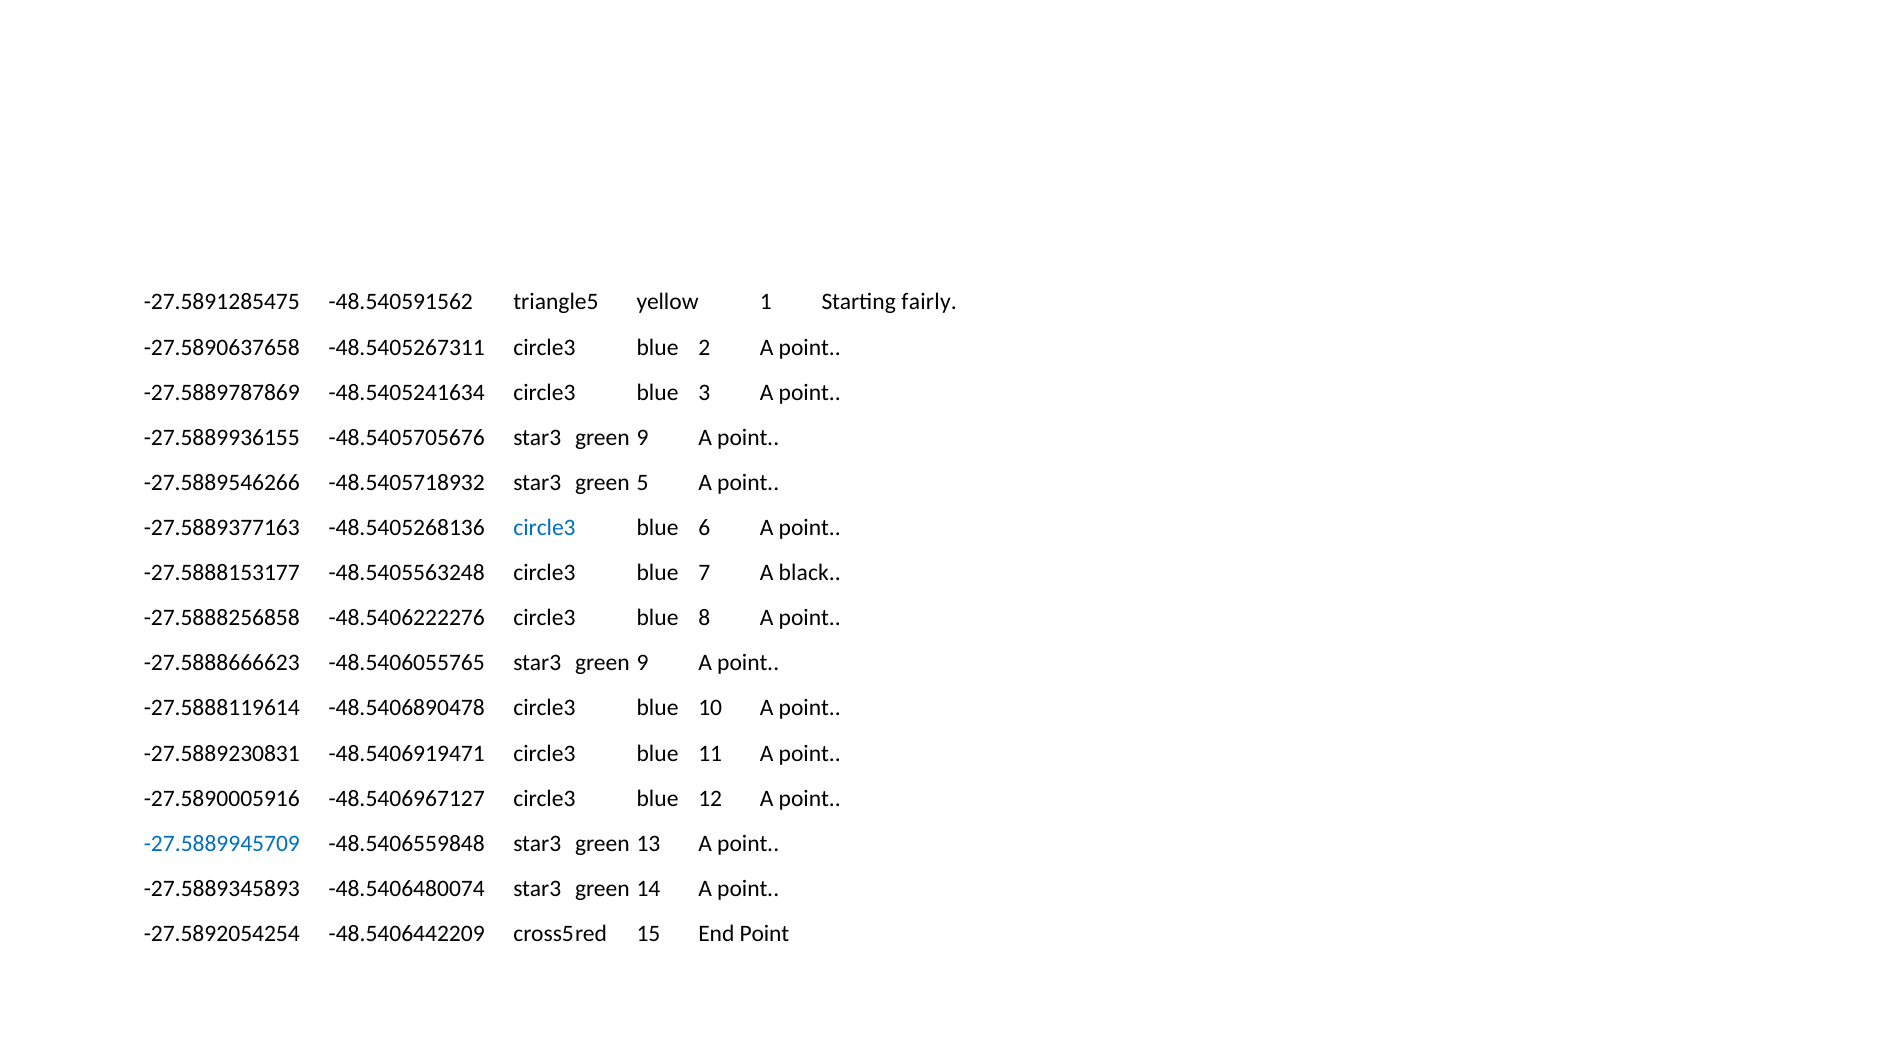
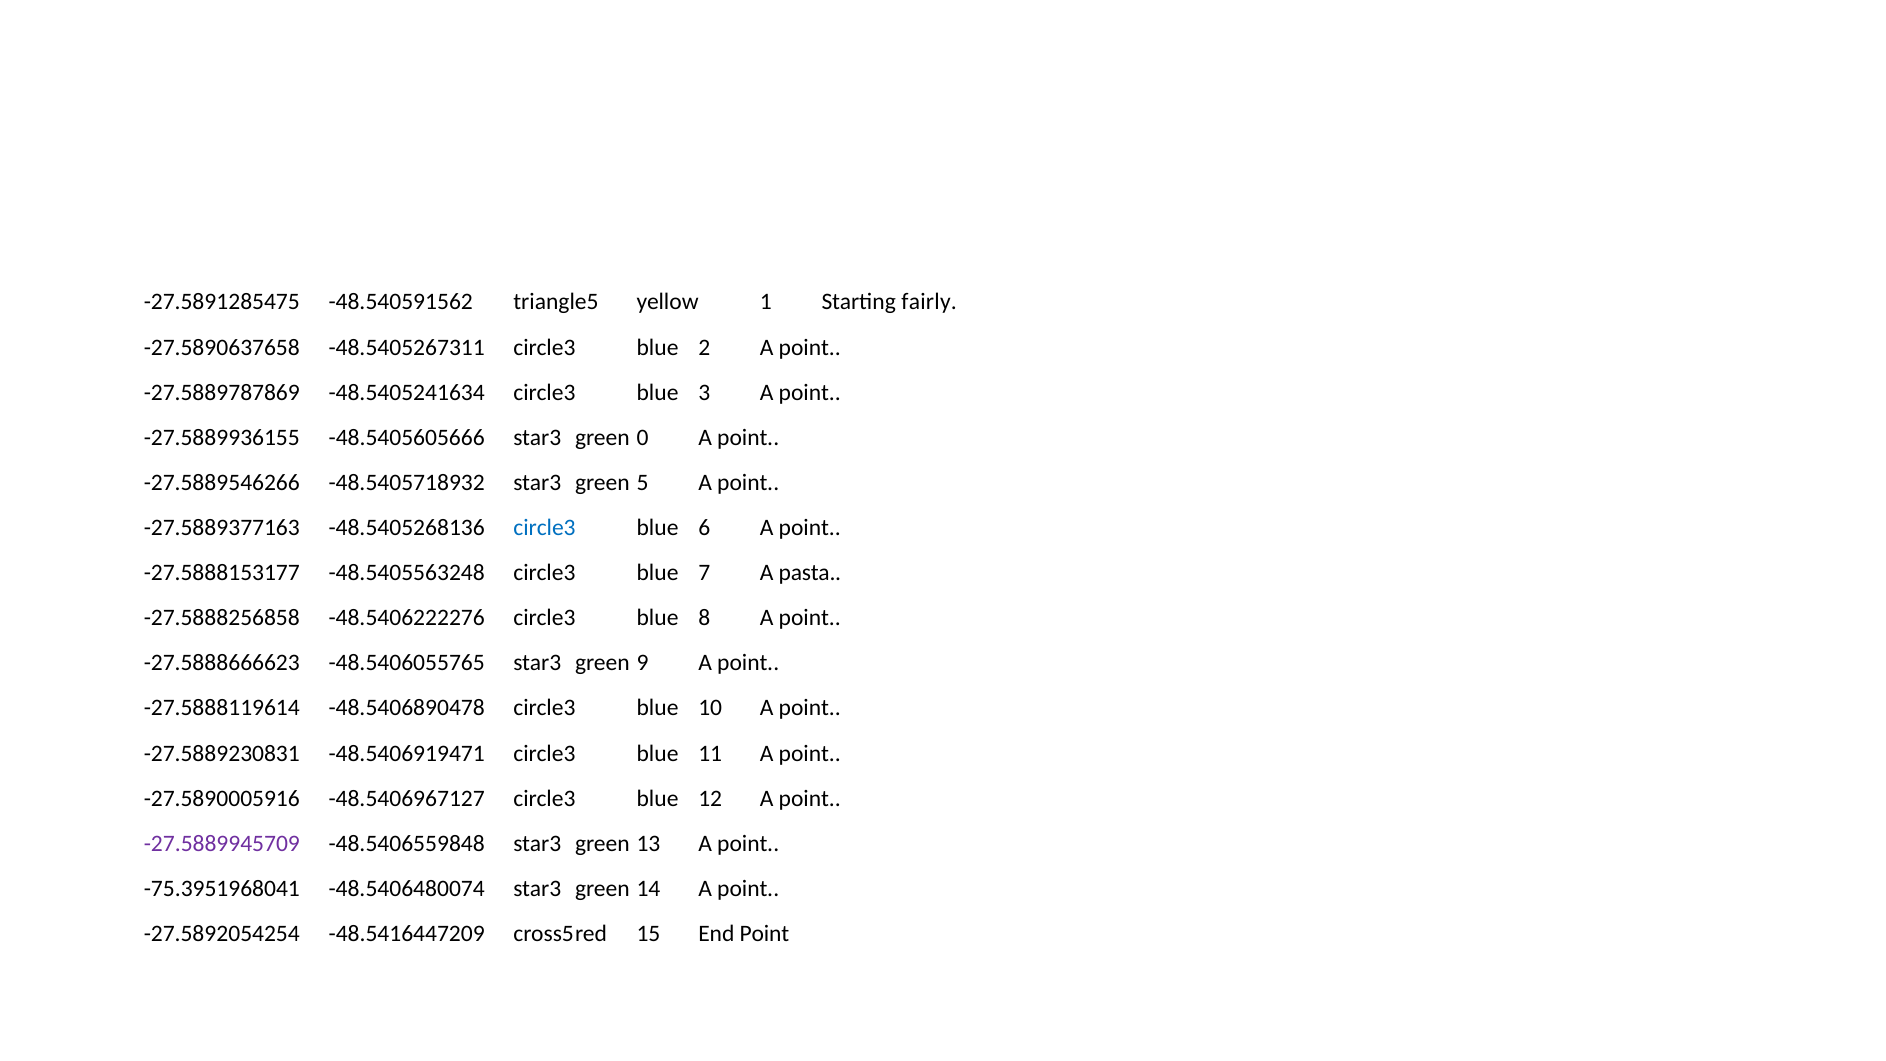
-48.5405705676: -48.5405705676 -> -48.5405605666
9 at (643, 437): 9 -> 0
black: black -> pasta
-27.5889945709 colour: blue -> purple
-27.5889345893: -27.5889345893 -> -75.3951968041
-48.5406442209: -48.5406442209 -> -48.5416447209
